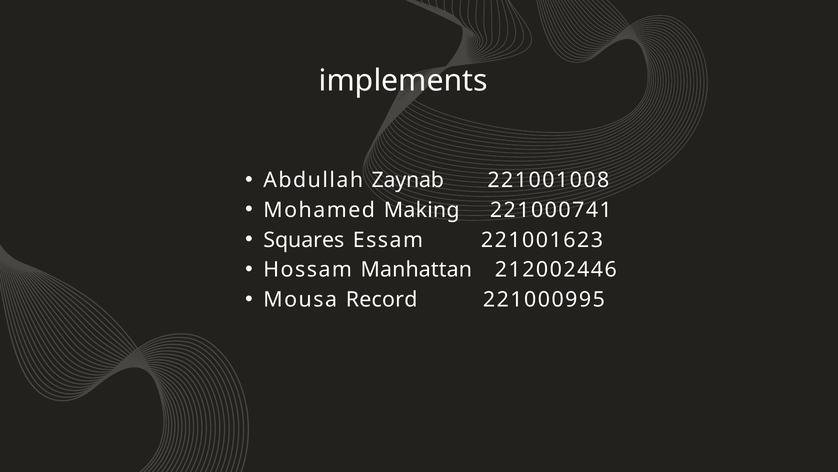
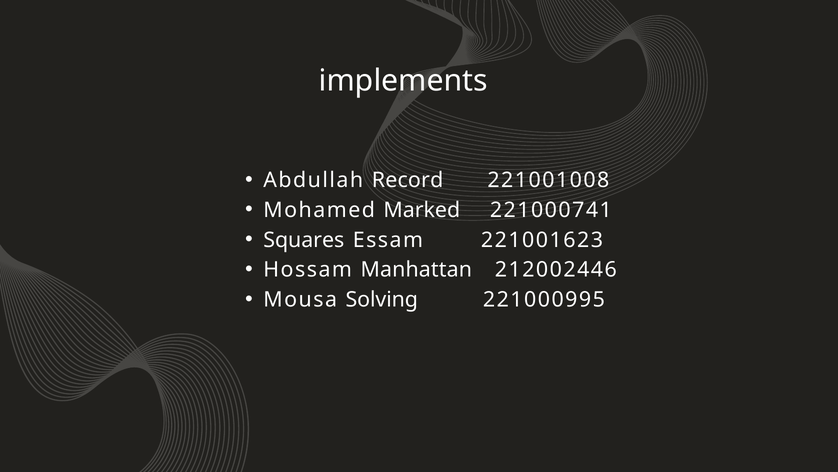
Zaynab: Zaynab -> Record
Making: Making -> Marked
Record: Record -> Solving
